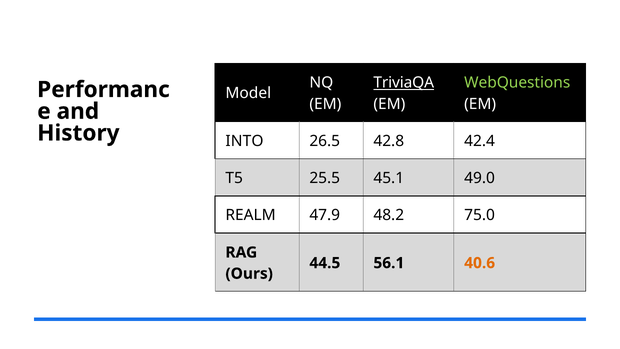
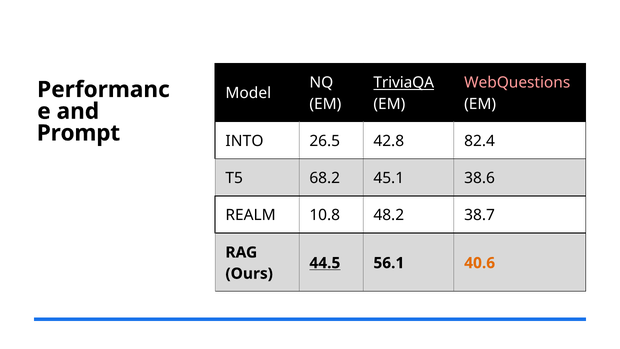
WebQuestions colour: light green -> pink
History: History -> Prompt
42.4: 42.4 -> 82.4
25.5: 25.5 -> 68.2
49.0: 49.0 -> 38.6
47.9: 47.9 -> 10.8
75.0: 75.0 -> 38.7
44.5 underline: none -> present
